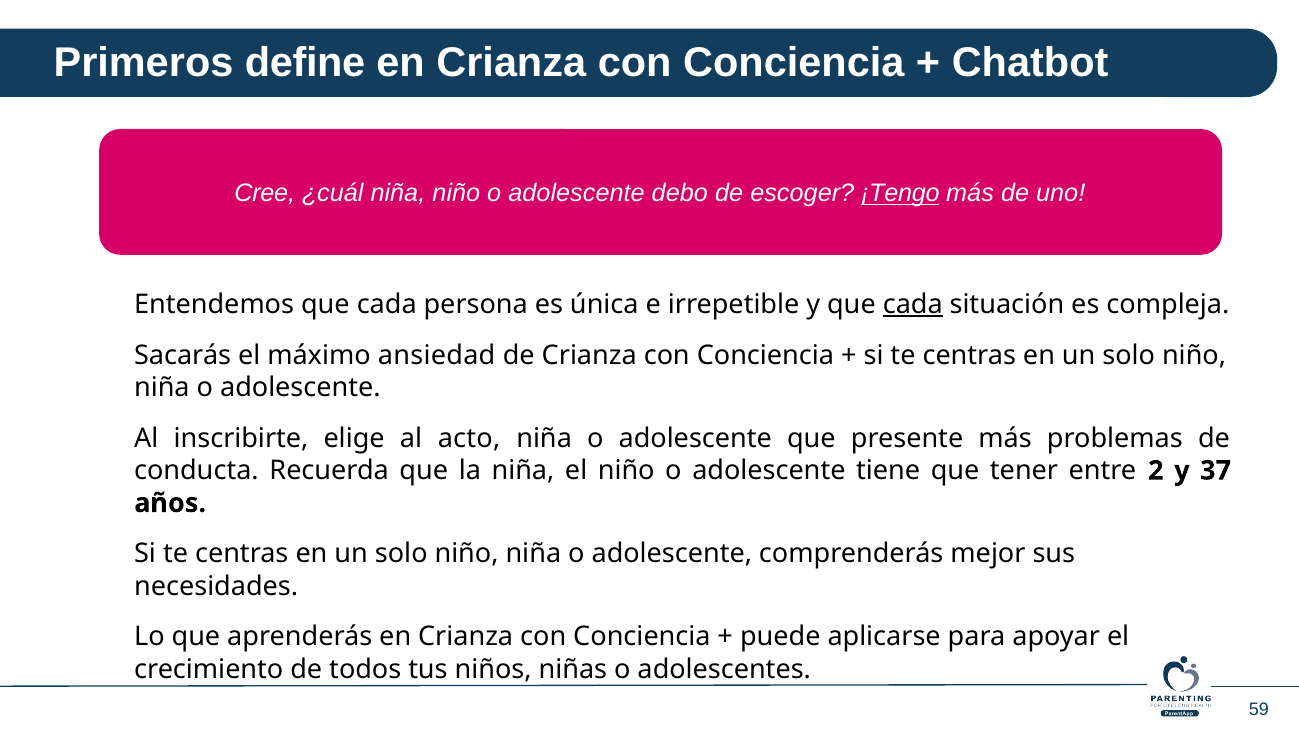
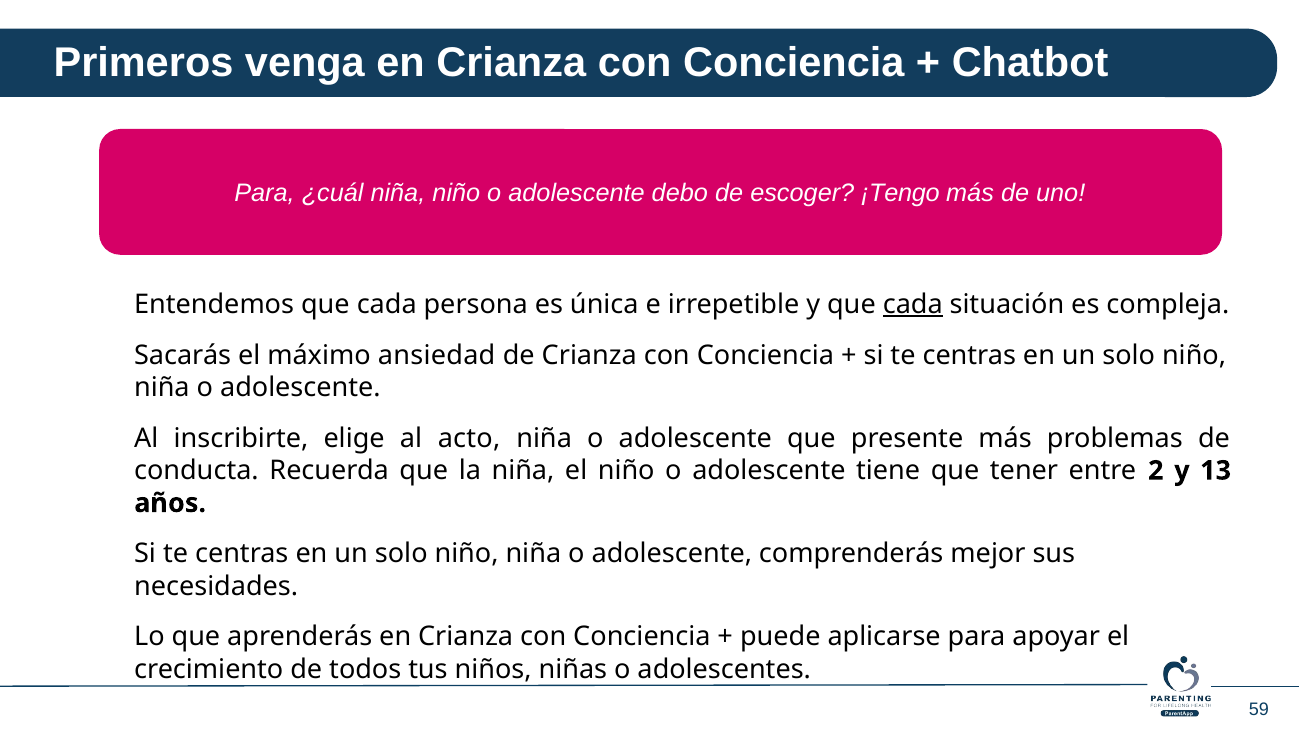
define: define -> venga
Cree at (265, 194): Cree -> Para
¡Tengo underline: present -> none
37: 37 -> 13
